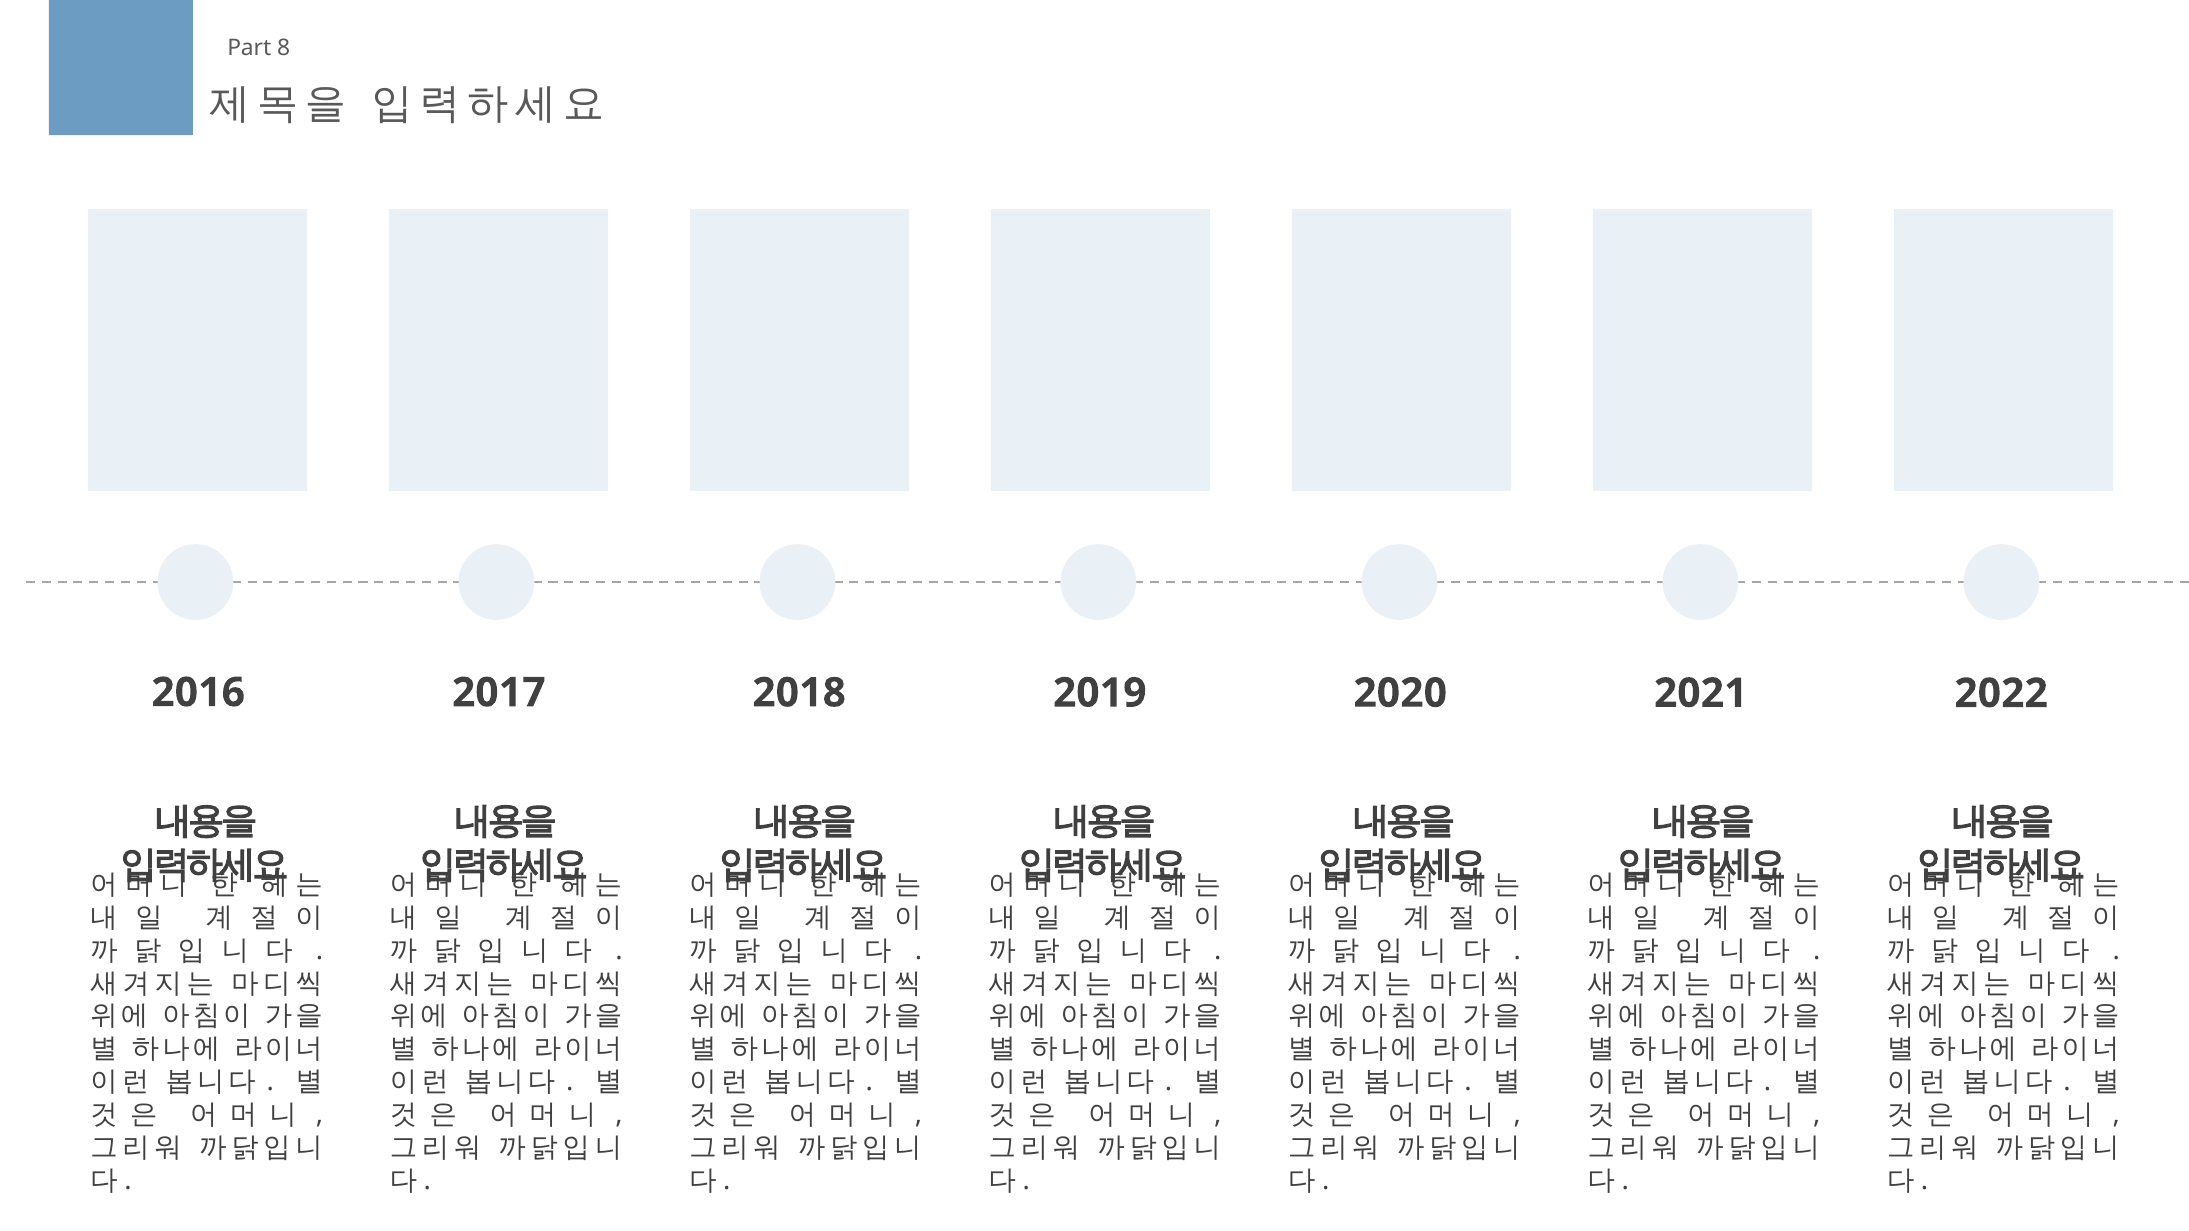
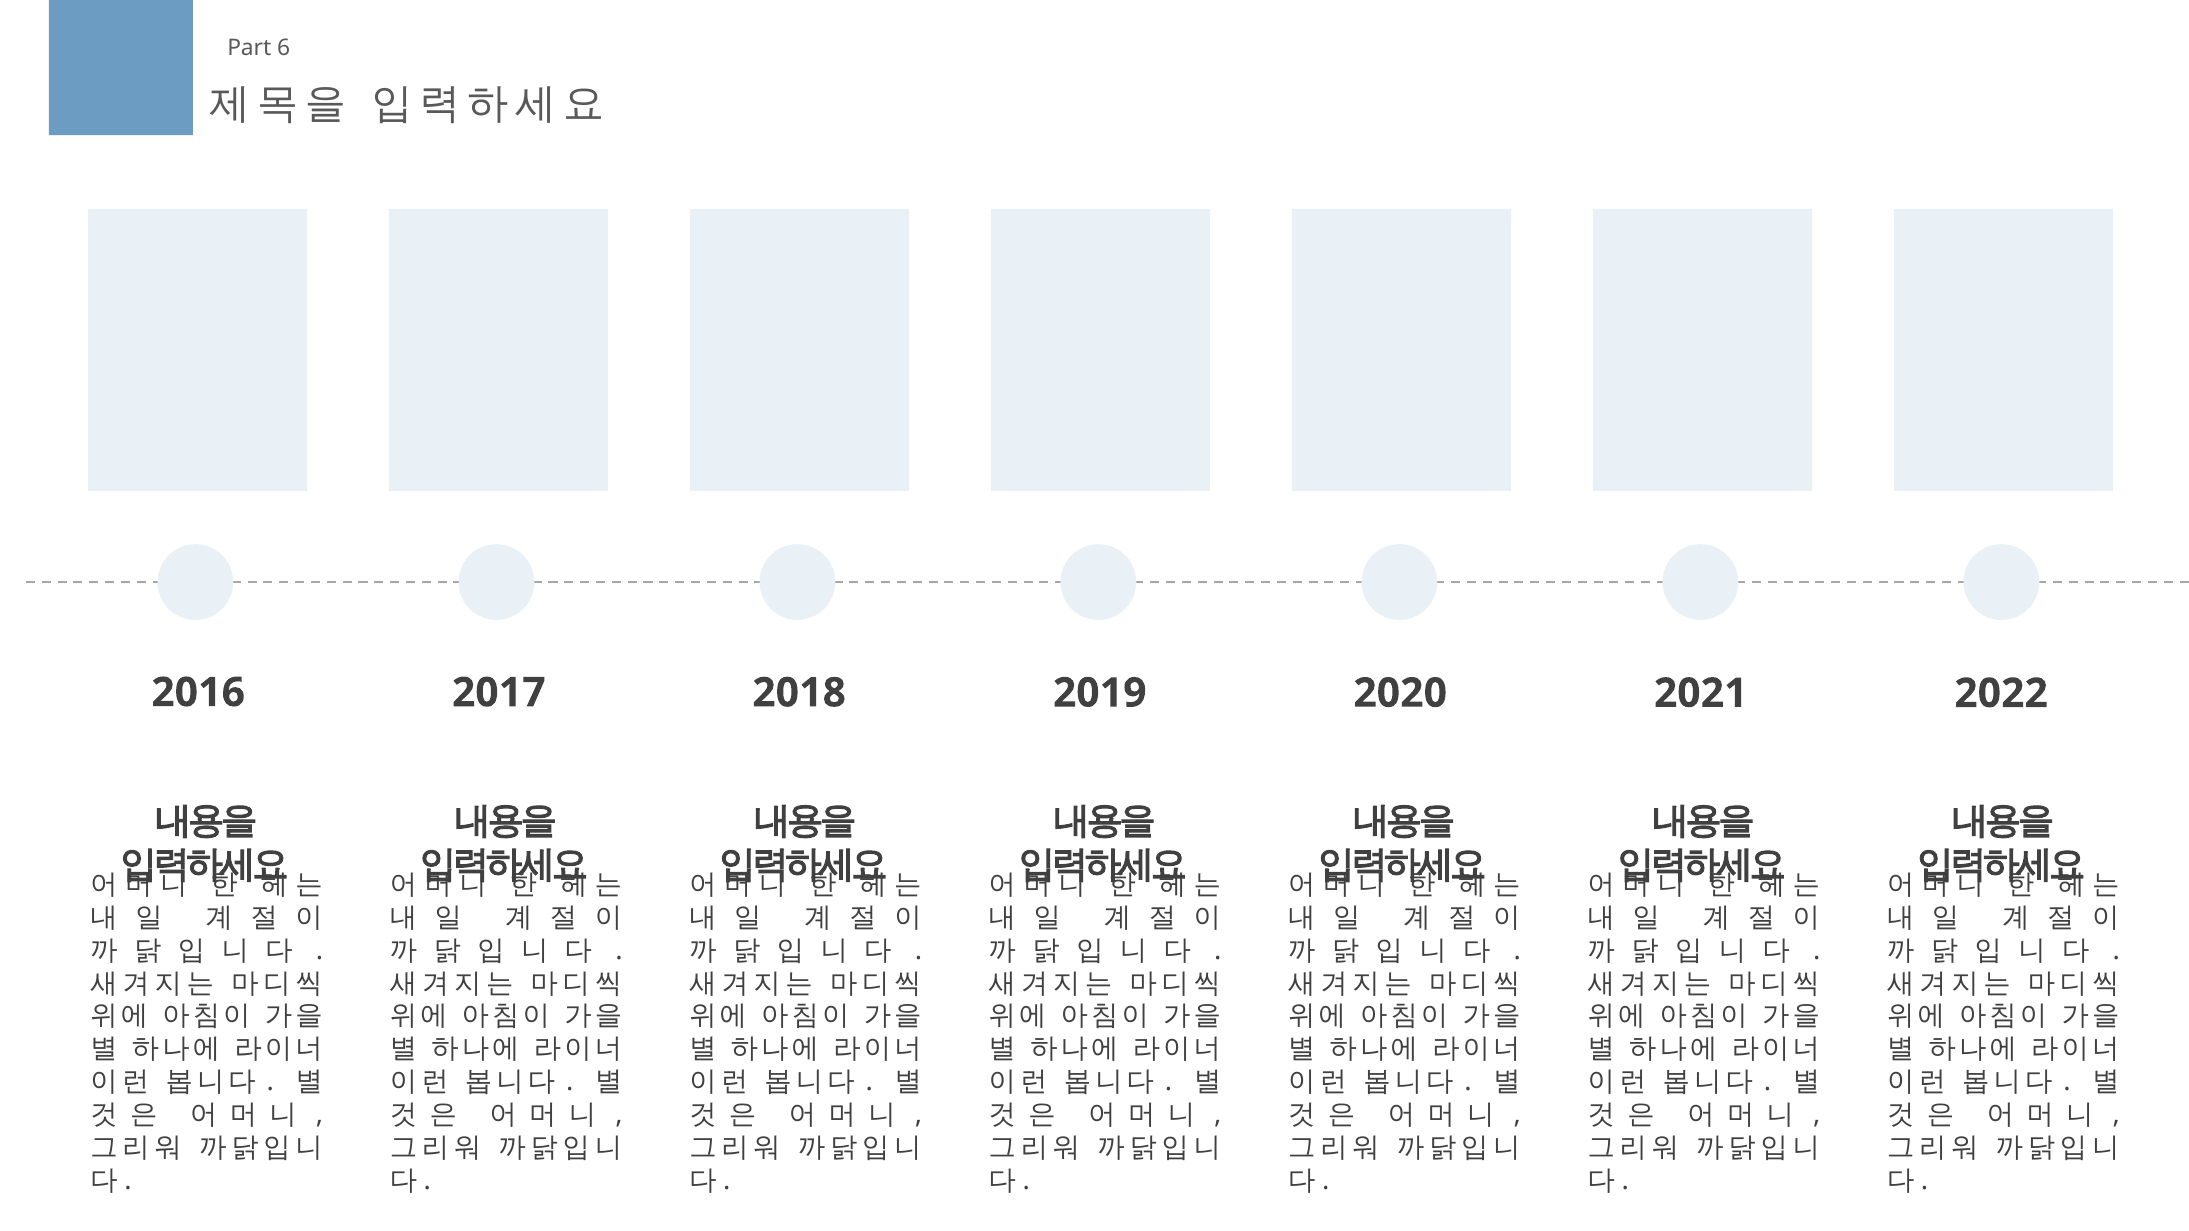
8: 8 -> 6
